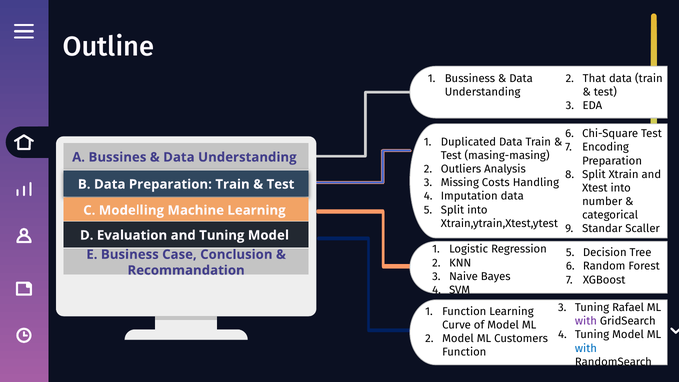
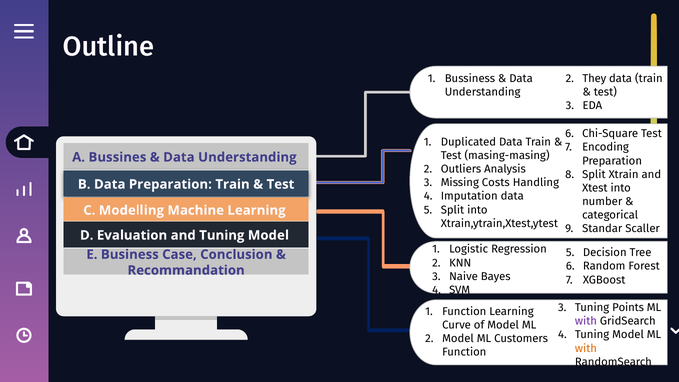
That: That -> They
Rafael: Rafael -> Points
with at (586, 348) colour: blue -> orange
